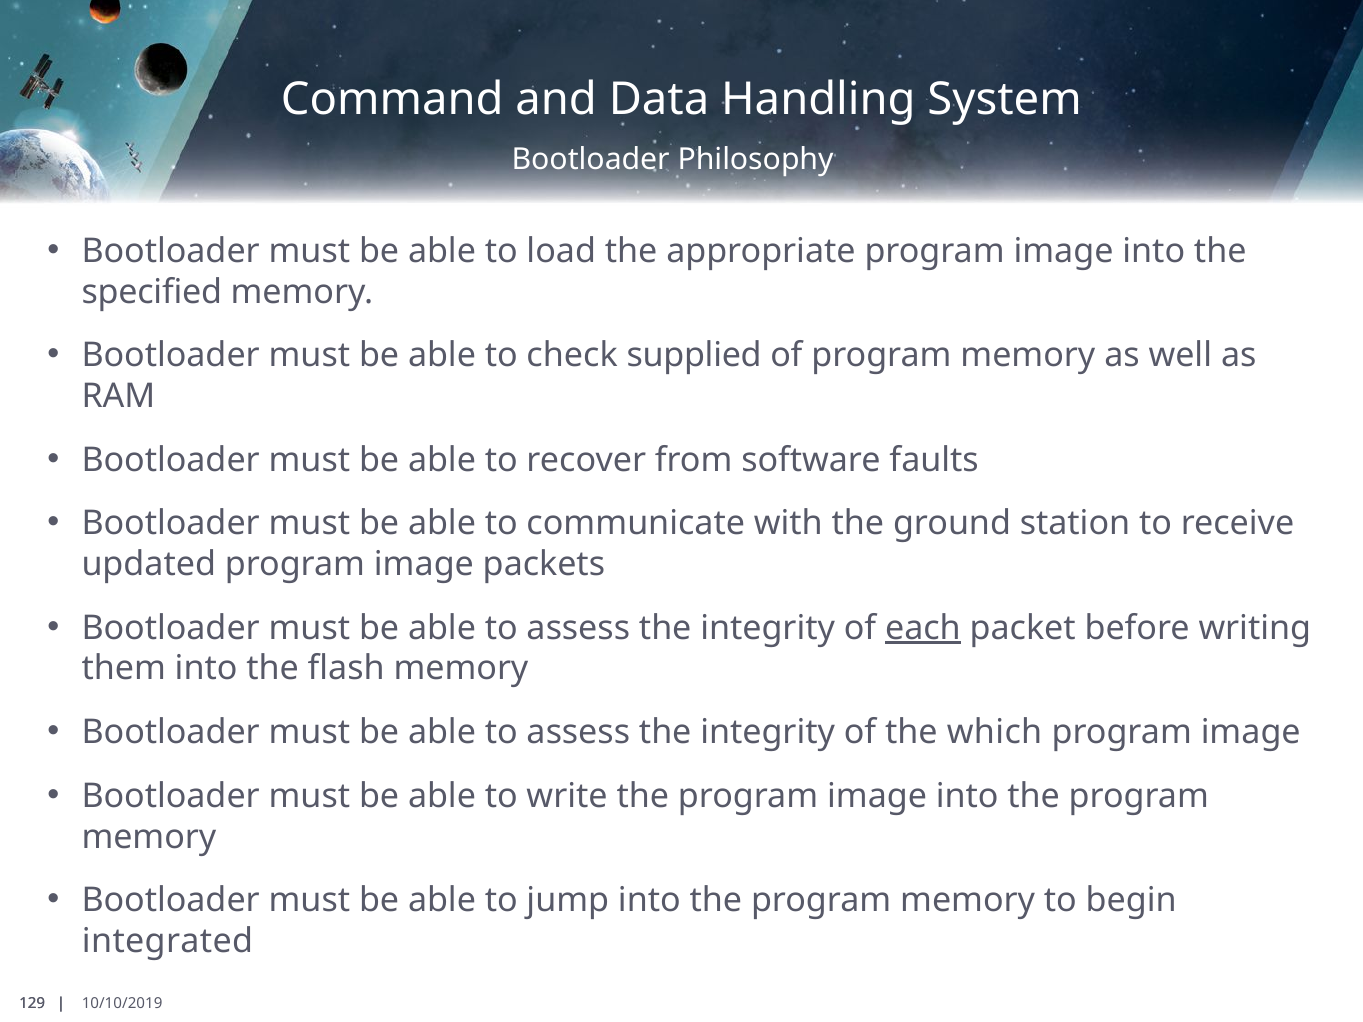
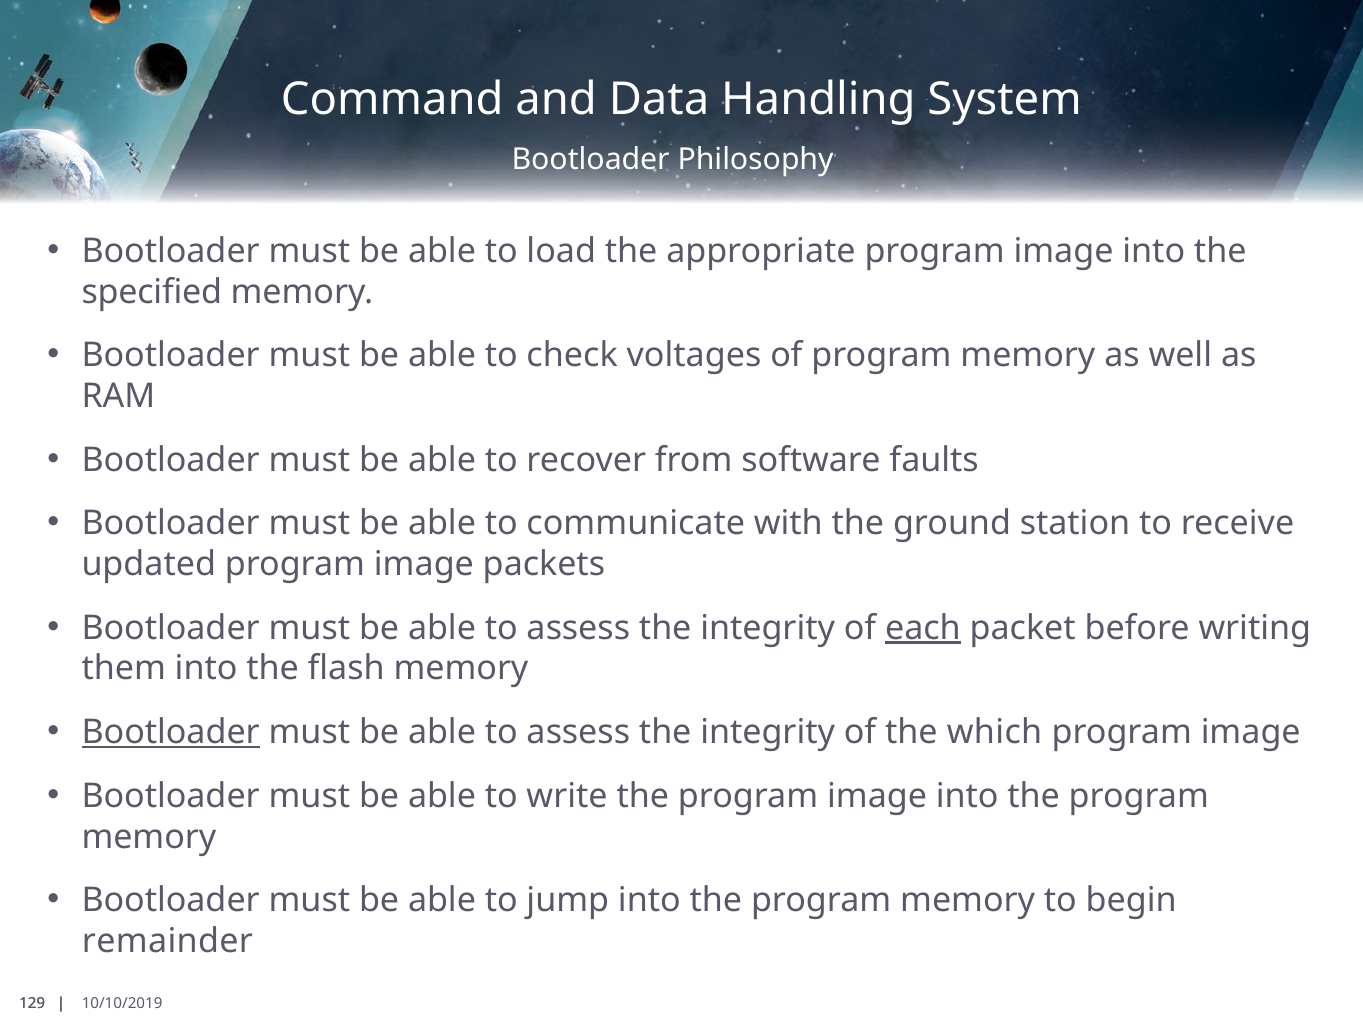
supplied: supplied -> voltages
Bootloader at (171, 733) underline: none -> present
integrated: integrated -> remainder
